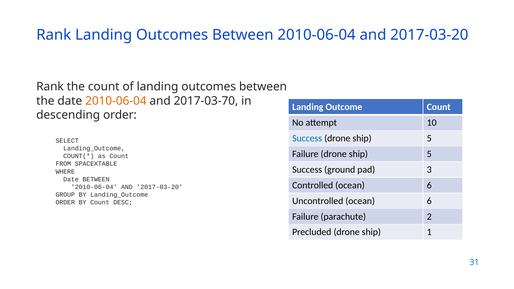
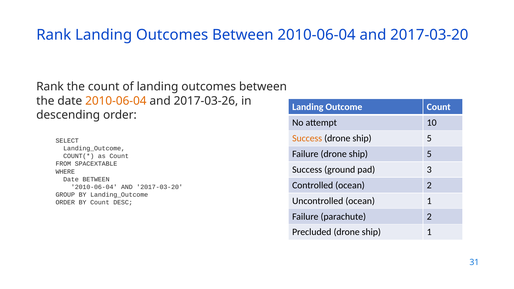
2017-03-70: 2017-03-70 -> 2017-03-26
Success at (307, 138) colour: blue -> orange
Controlled ocean 6: 6 -> 2
Uncontrolled ocean 6: 6 -> 1
